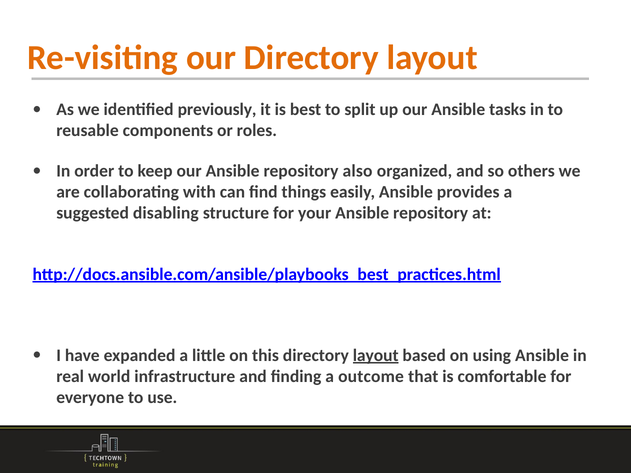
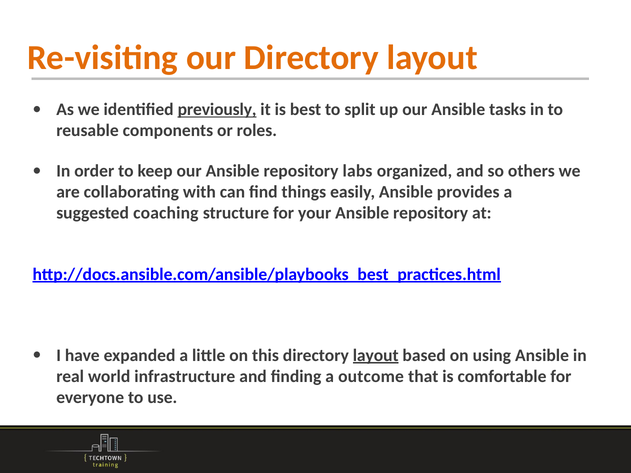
previously underline: none -> present
also: also -> labs
disabling: disabling -> coaching
